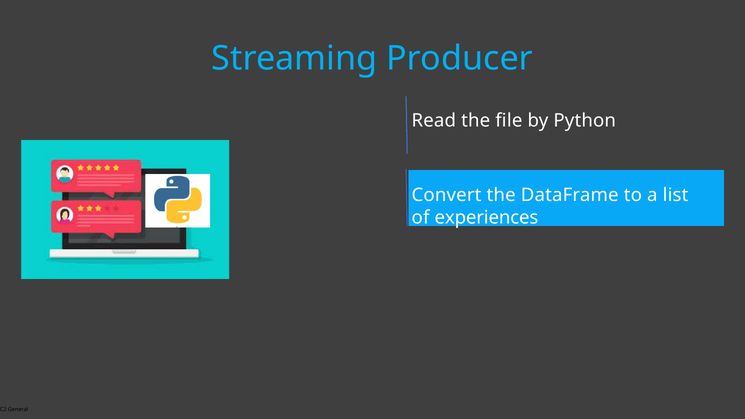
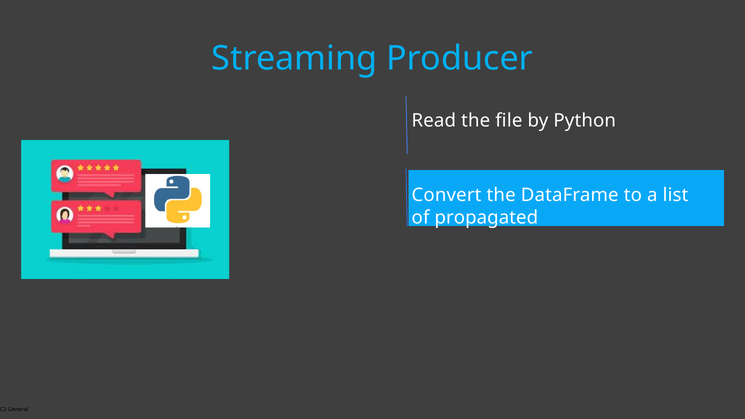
experiences: experiences -> propagated
